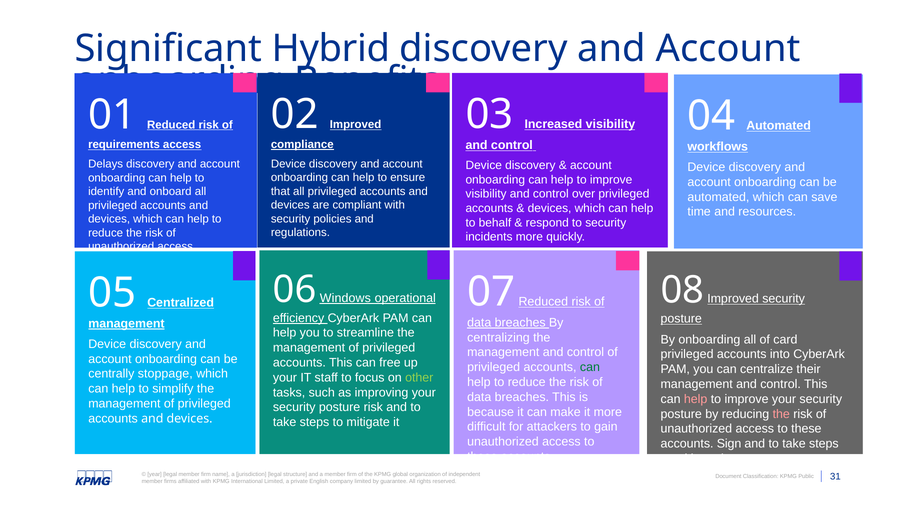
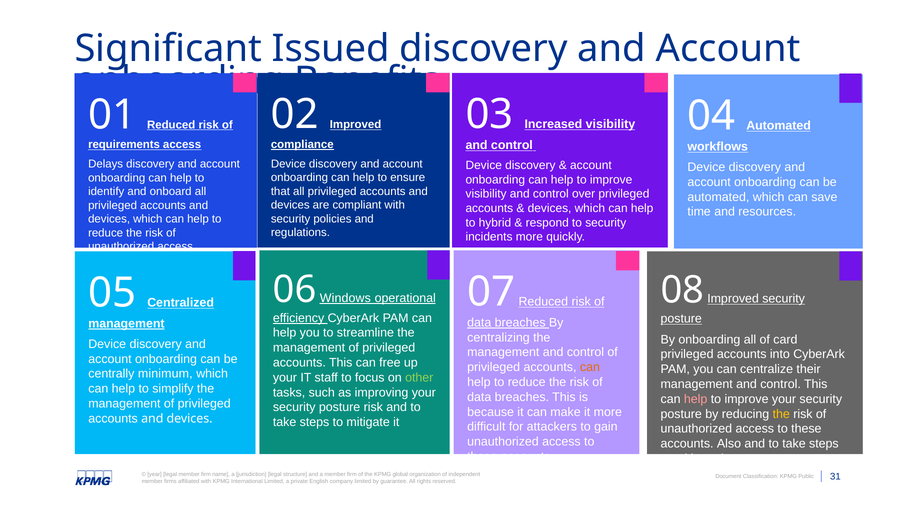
Hybrid: Hybrid -> Issued
behalf: behalf -> hybrid
can at (590, 367) colour: green -> orange
stoppage: stoppage -> minimum
the at (781, 414) colour: pink -> yellow
Sign: Sign -> Also
